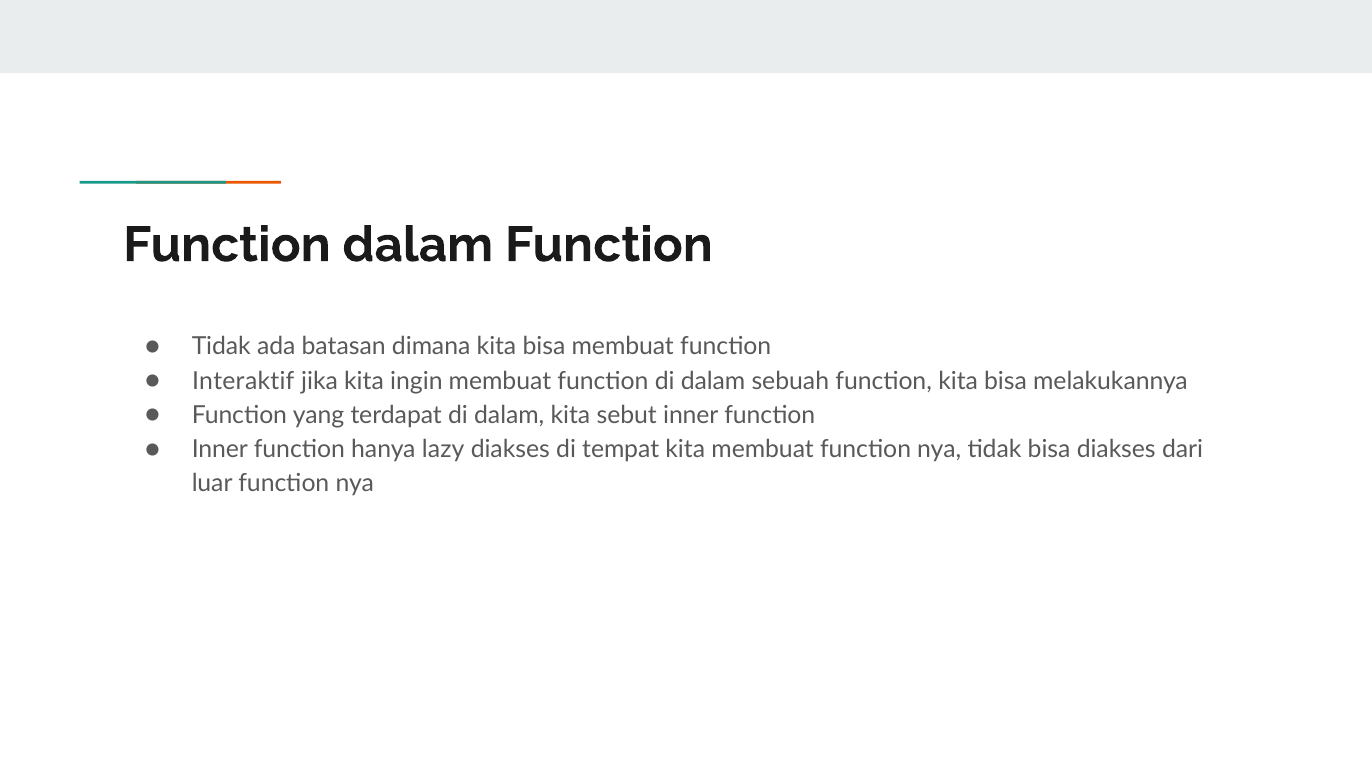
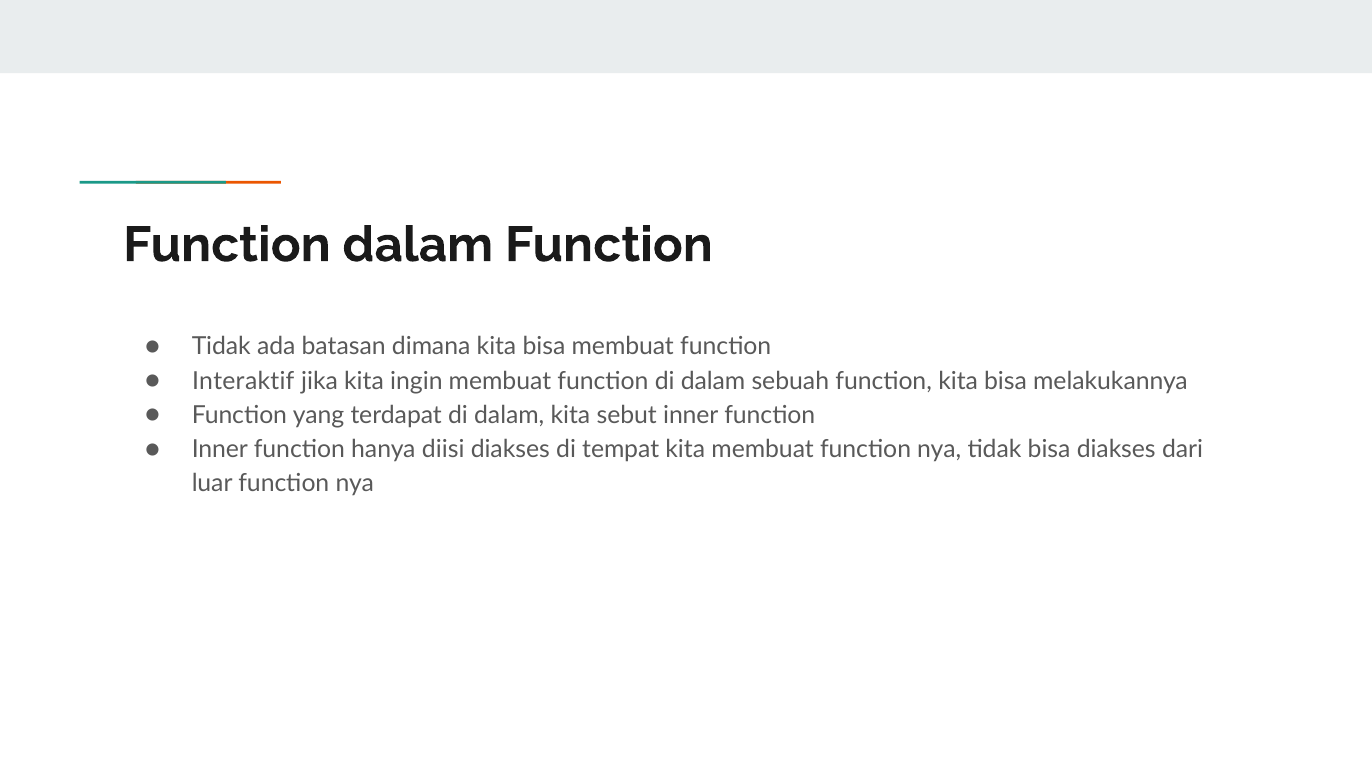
lazy: lazy -> diisi
